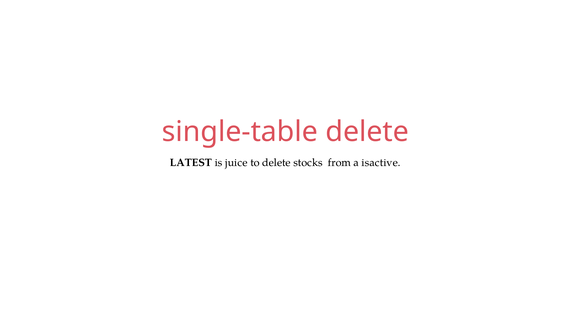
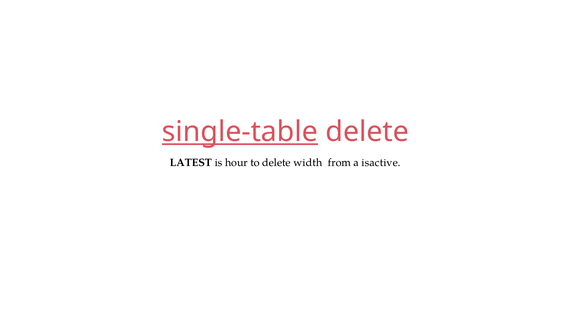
single-table underline: none -> present
juice: juice -> hour
stocks: stocks -> width
